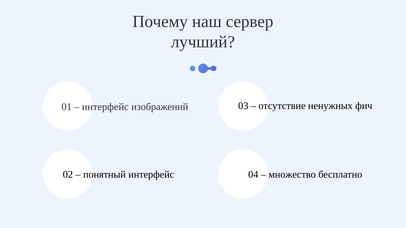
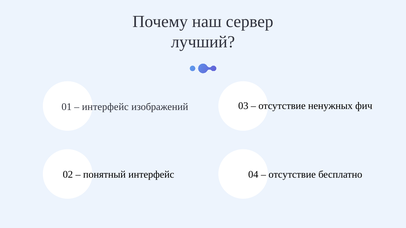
множество at (292, 175): множество -> отсутствие
